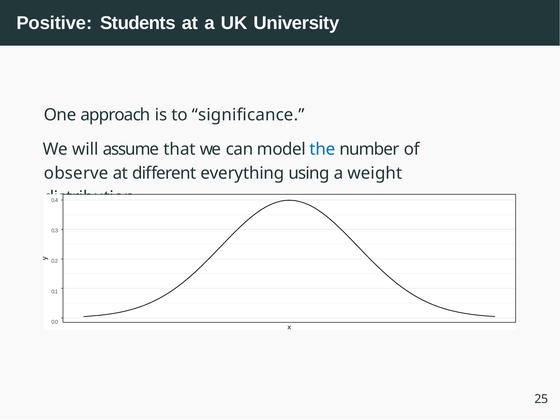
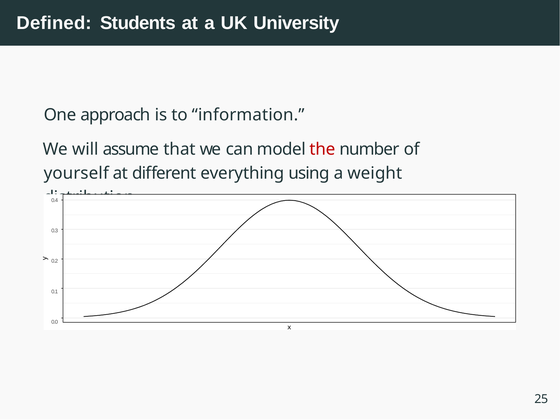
Positive: Positive -> Defined
significance: significance -> information
the colour: blue -> red
observe: observe -> yourself
